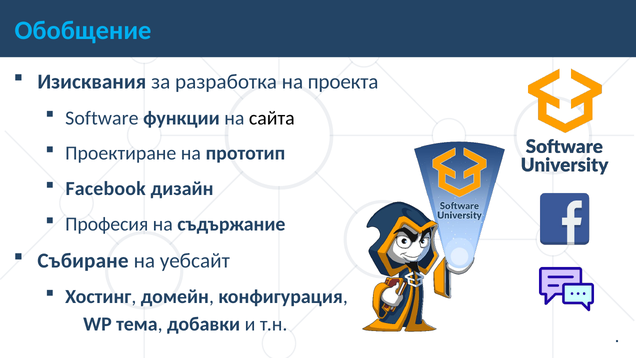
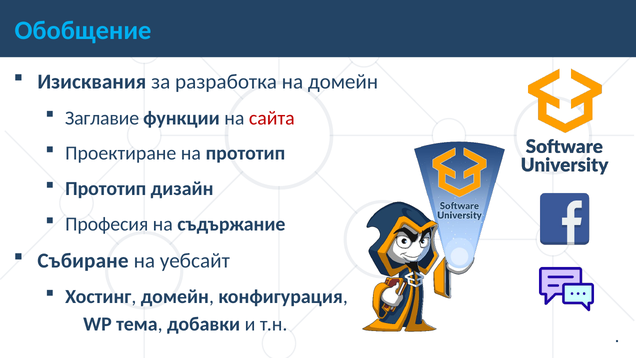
на проекта: проекта -> домейн
Software: Software -> Заглавие
сайта colour: black -> red
Facebook at (106, 189): Facebook -> Прототип
